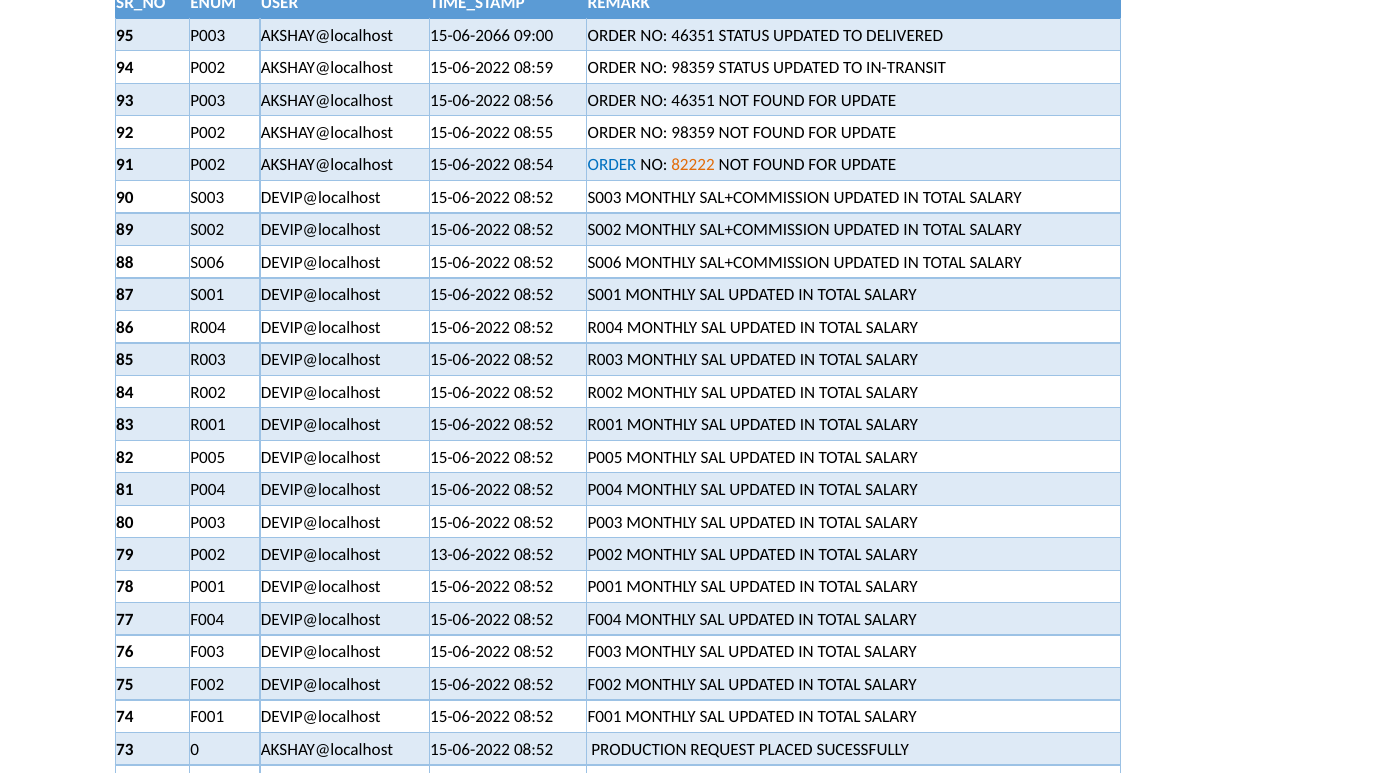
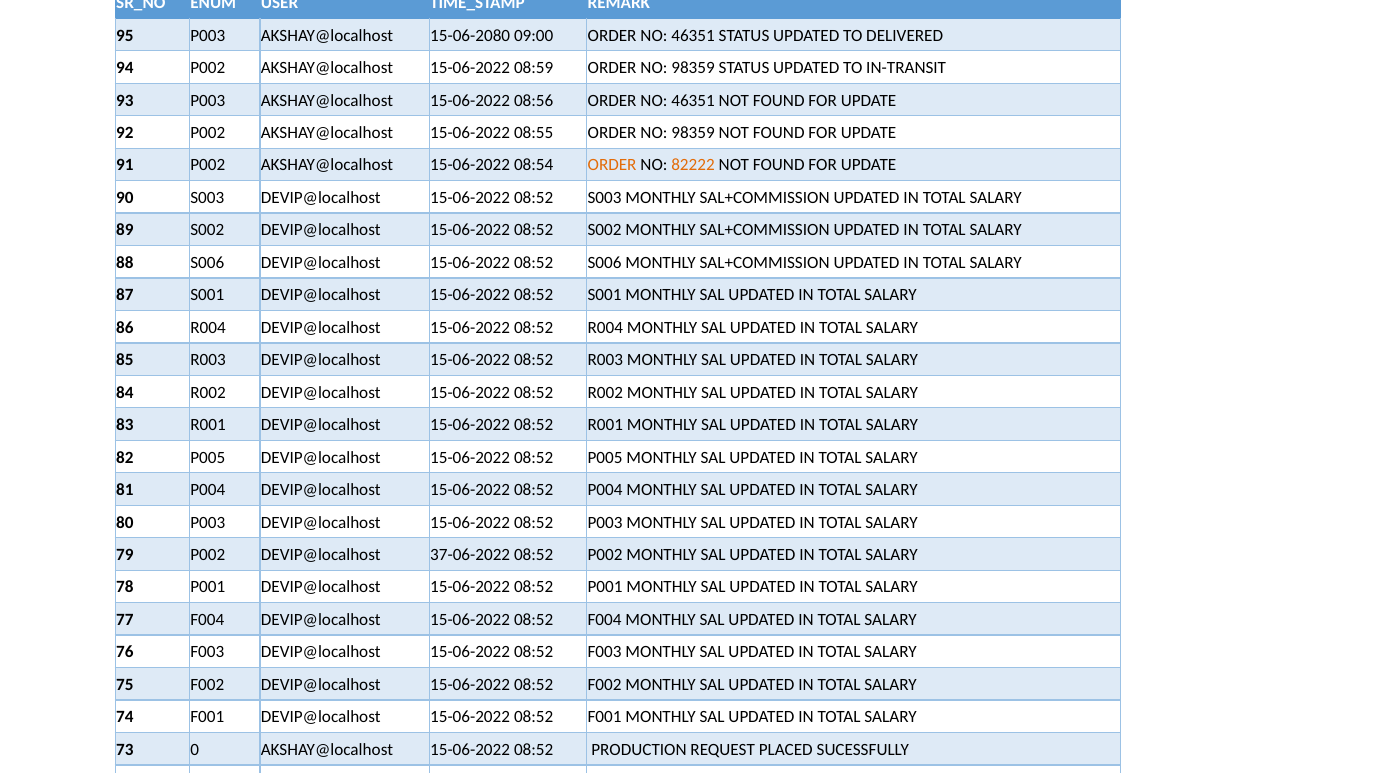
15-06-2066: 15-06-2066 -> 15-06-2080
ORDER at (612, 165) colour: blue -> orange
13-06-2022: 13-06-2022 -> 37-06-2022
